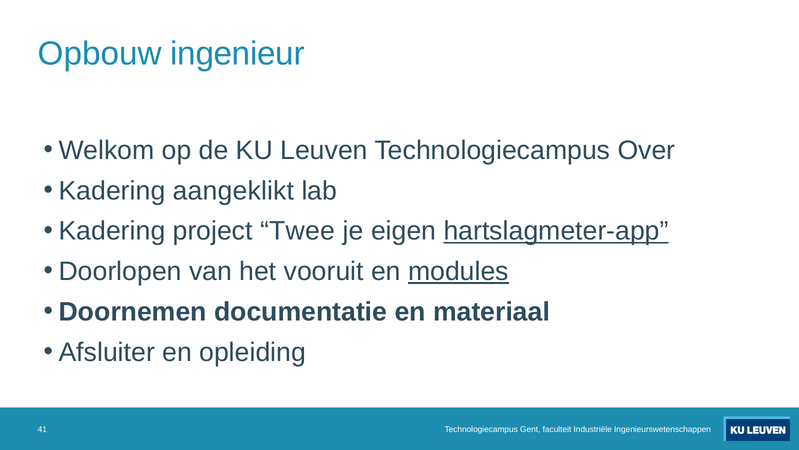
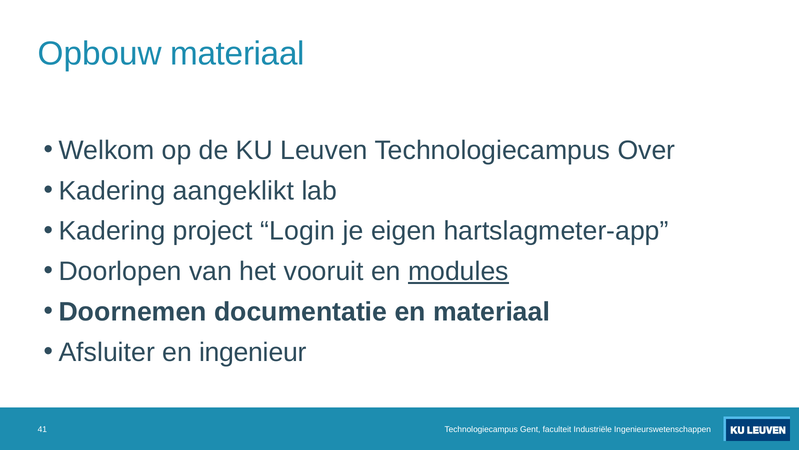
Opbouw ingenieur: ingenieur -> materiaal
Twee: Twee -> Login
hartslagmeter-app underline: present -> none
opleiding: opleiding -> ingenieur
